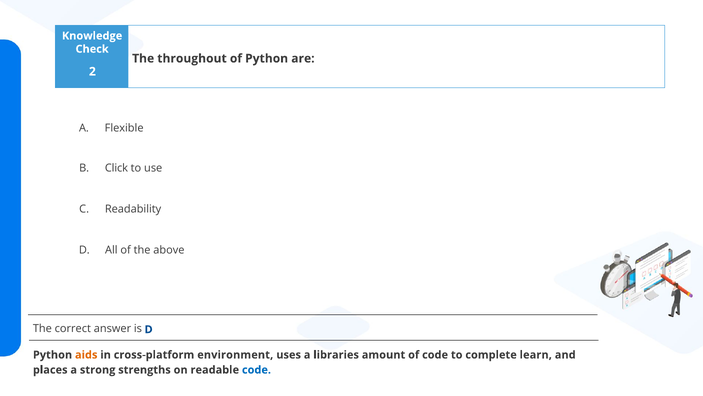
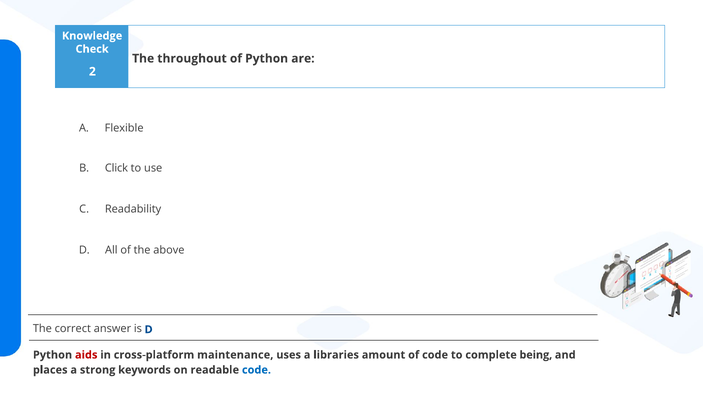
aids colour: orange -> red
environment: environment -> maintenance
learn: learn -> being
strengths: strengths -> keywords
